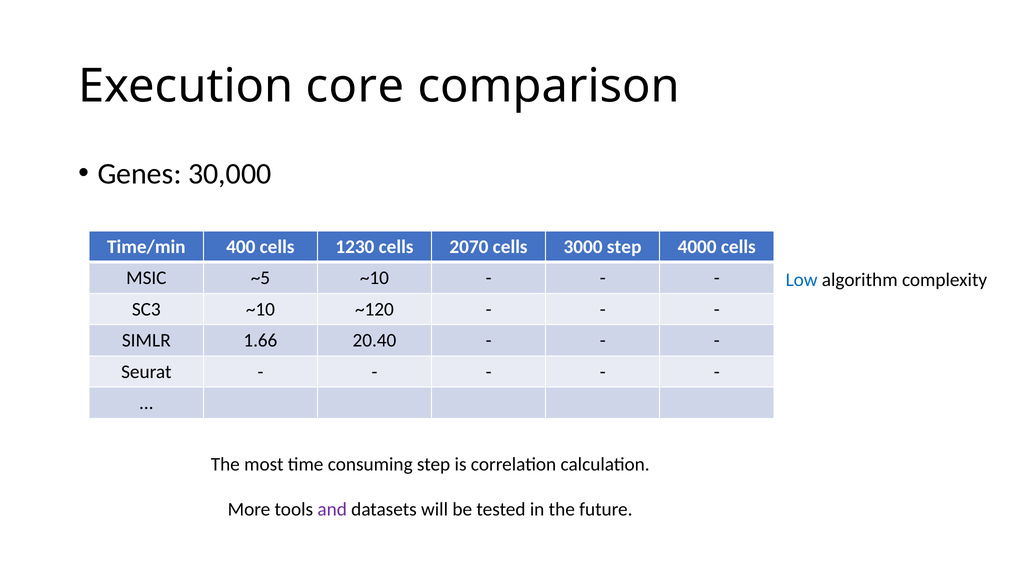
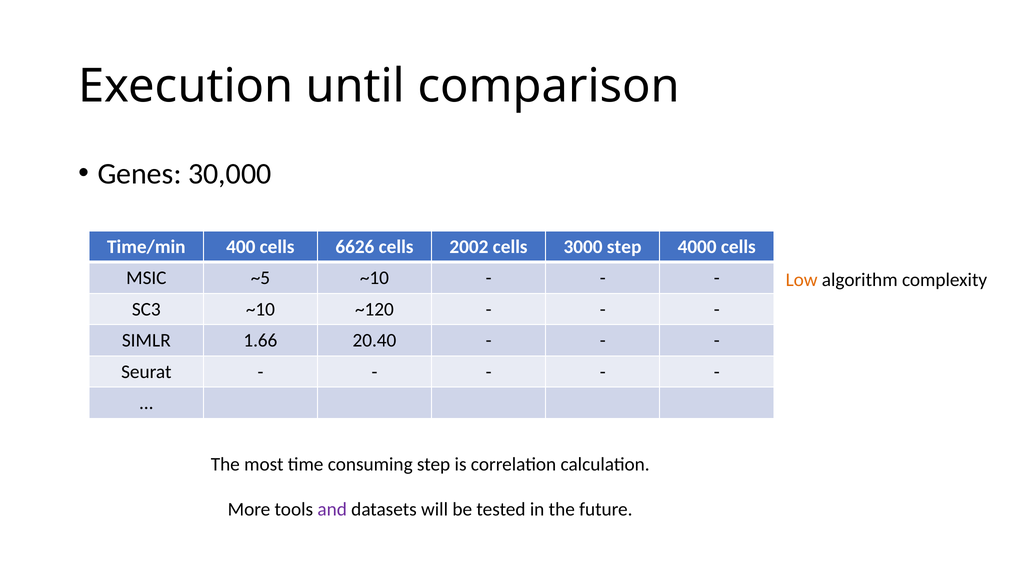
core: core -> until
1230: 1230 -> 6626
2070: 2070 -> 2002
Low colour: blue -> orange
